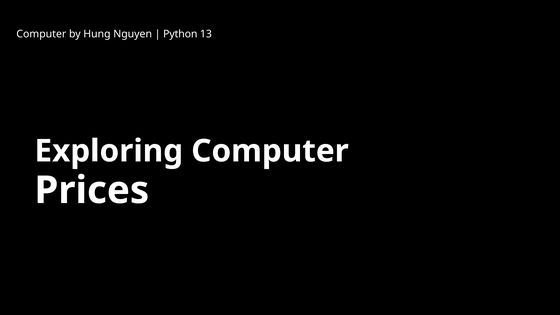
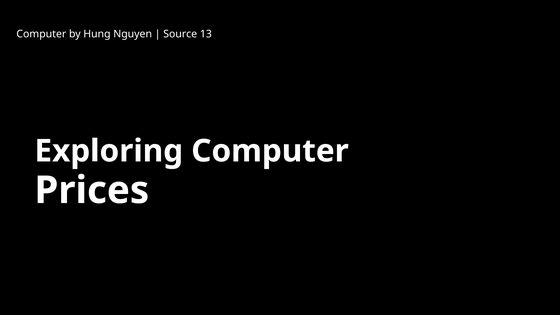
Python: Python -> Source
